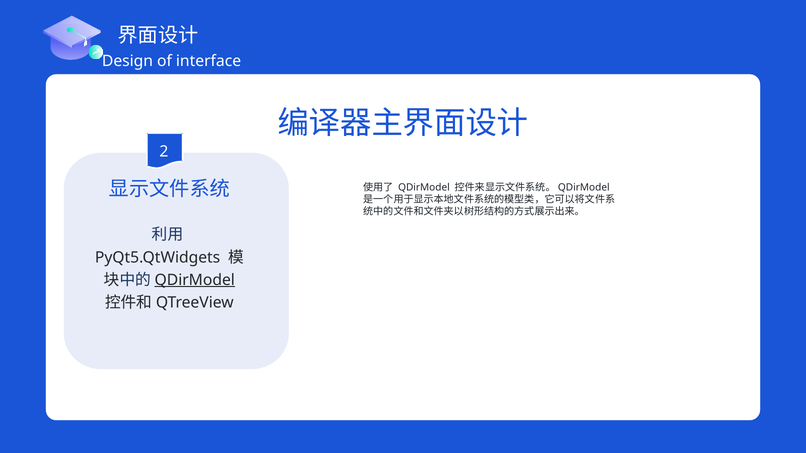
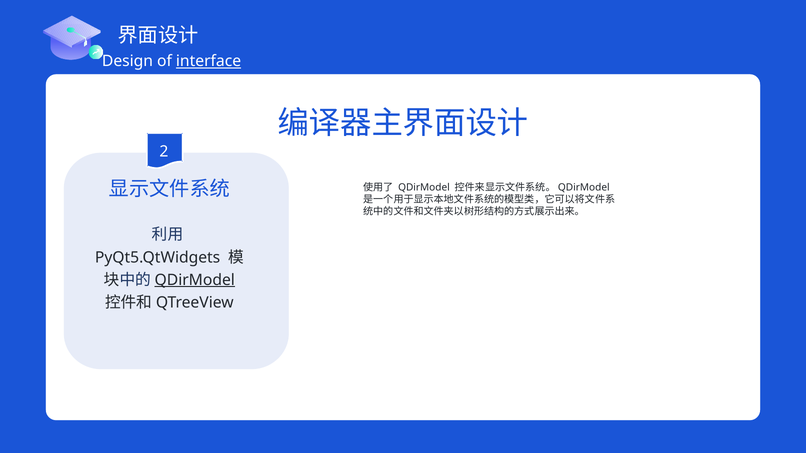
interface underline: none -> present
